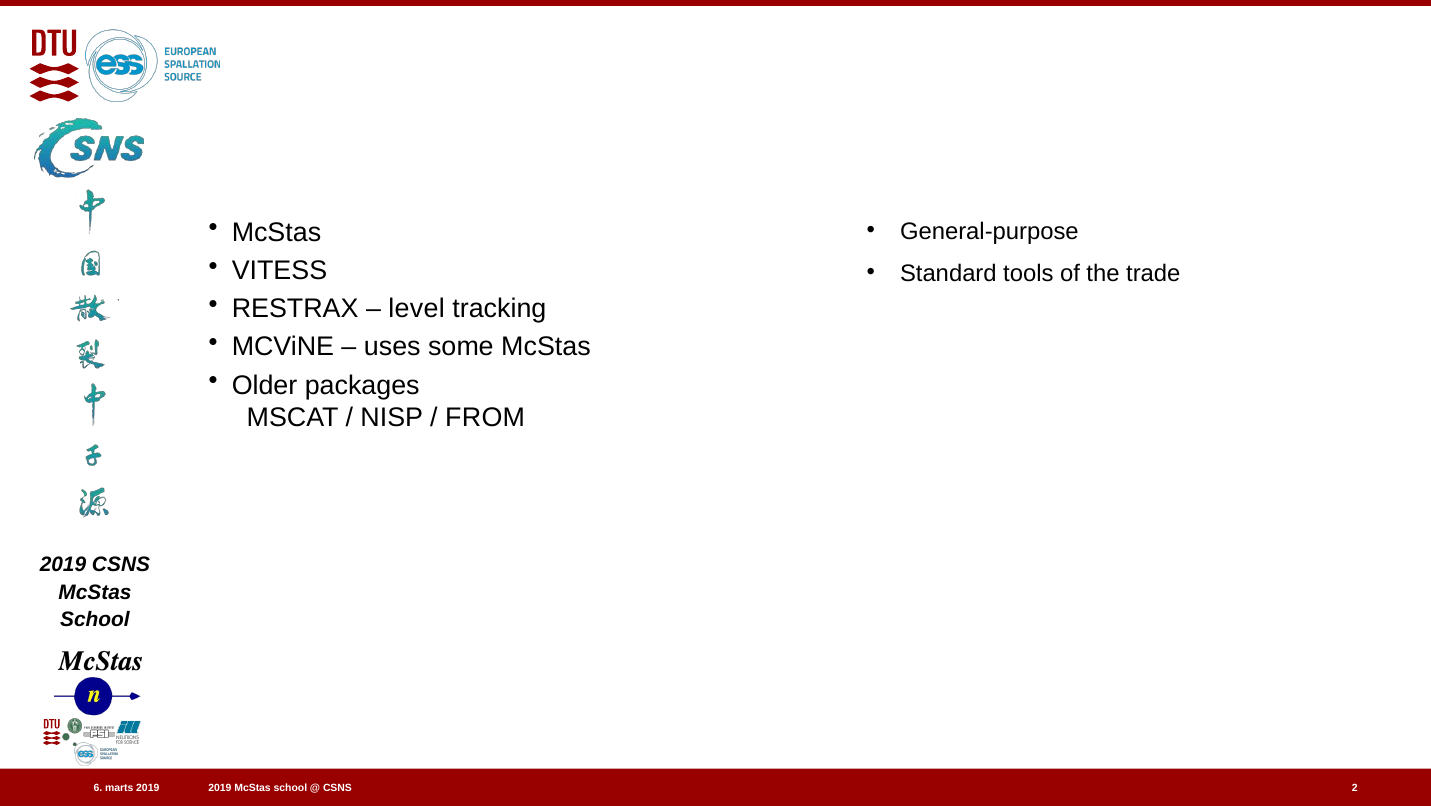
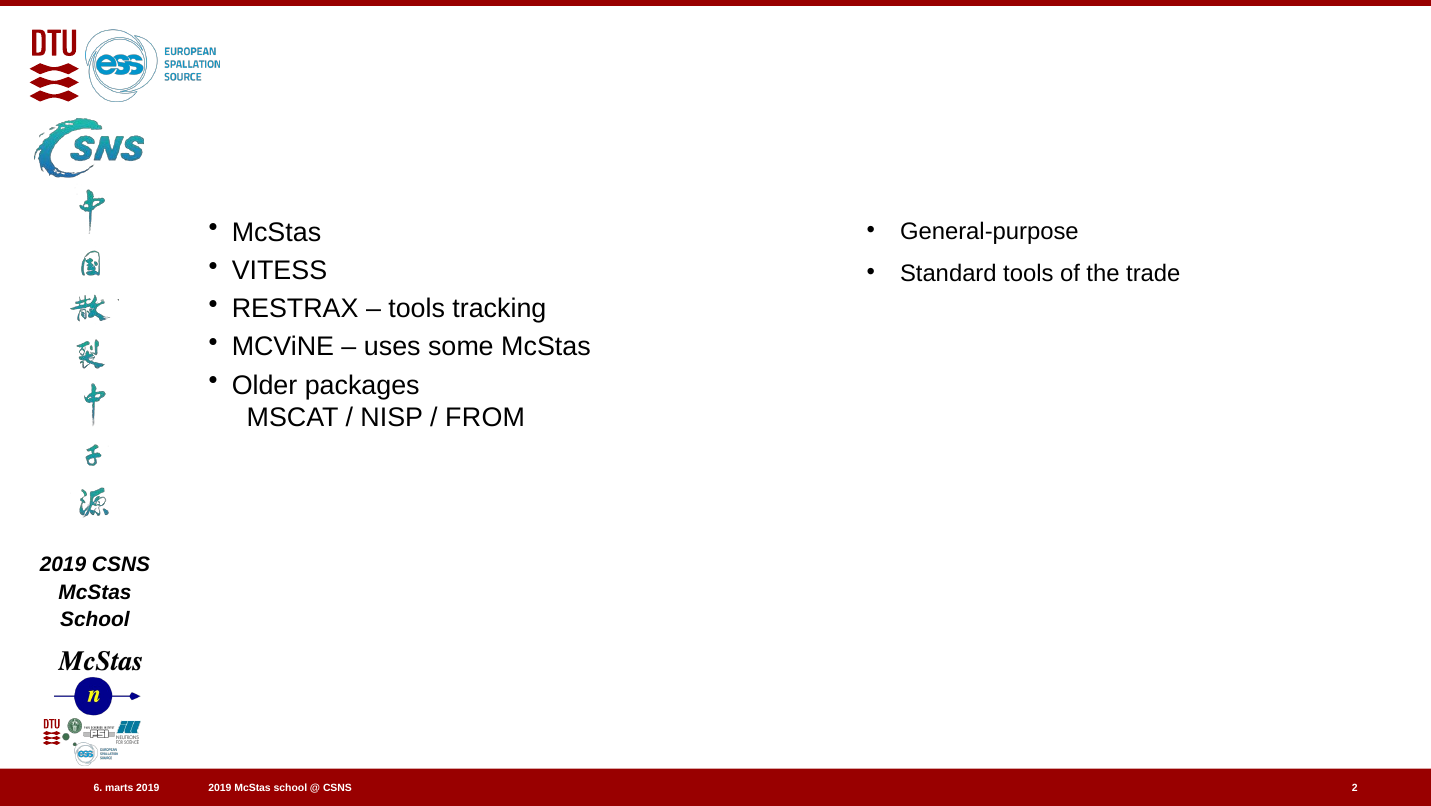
level at (417, 309): level -> tools
